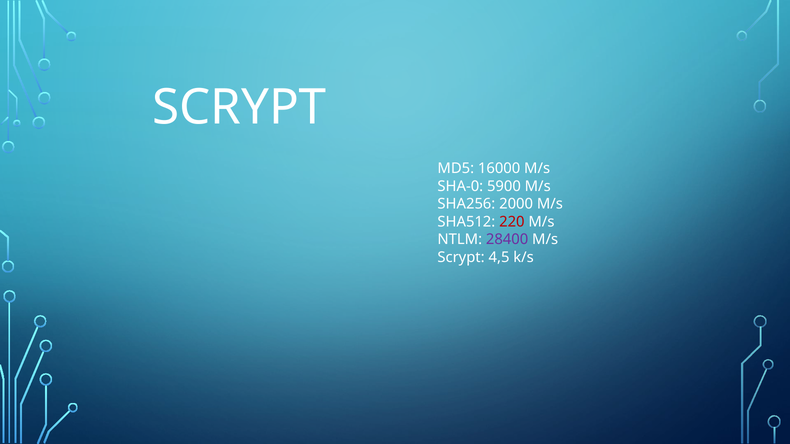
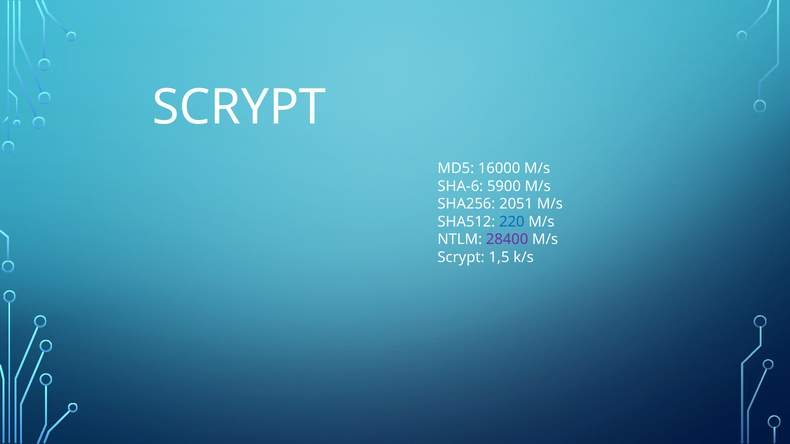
SHA-0: SHA-0 -> SHA-6
2000: 2000 -> 2051
220 colour: red -> blue
4,5: 4,5 -> 1,5
